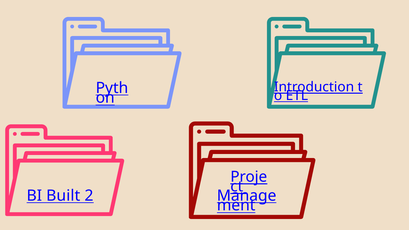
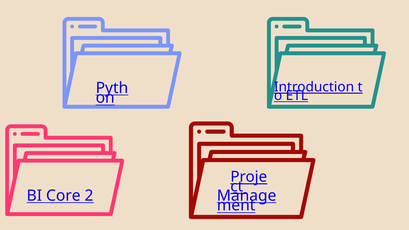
Built: Built -> Core
